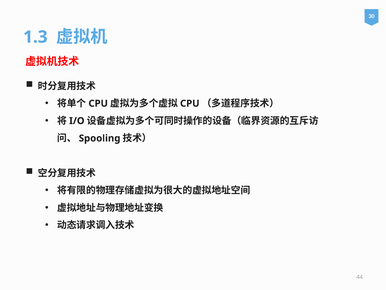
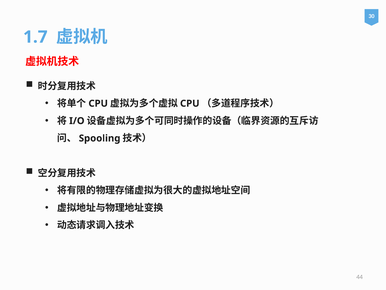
1.3: 1.3 -> 1.7
